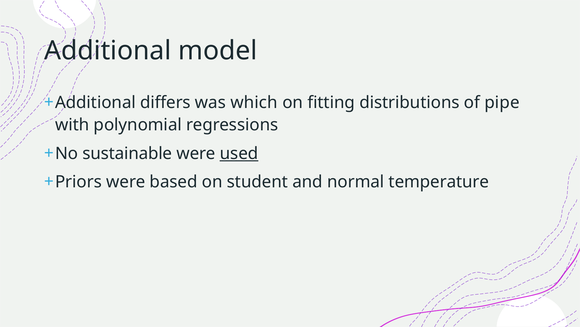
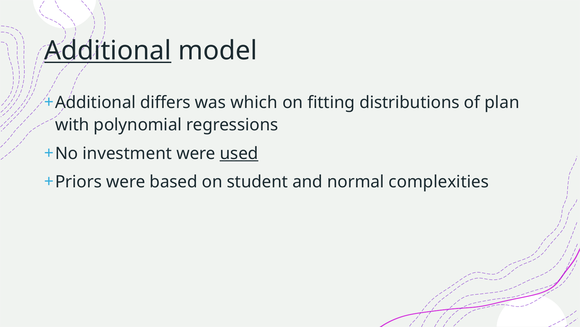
Additional underline: none -> present
pipe: pipe -> plan
sustainable: sustainable -> investment
temperature: temperature -> complexities
